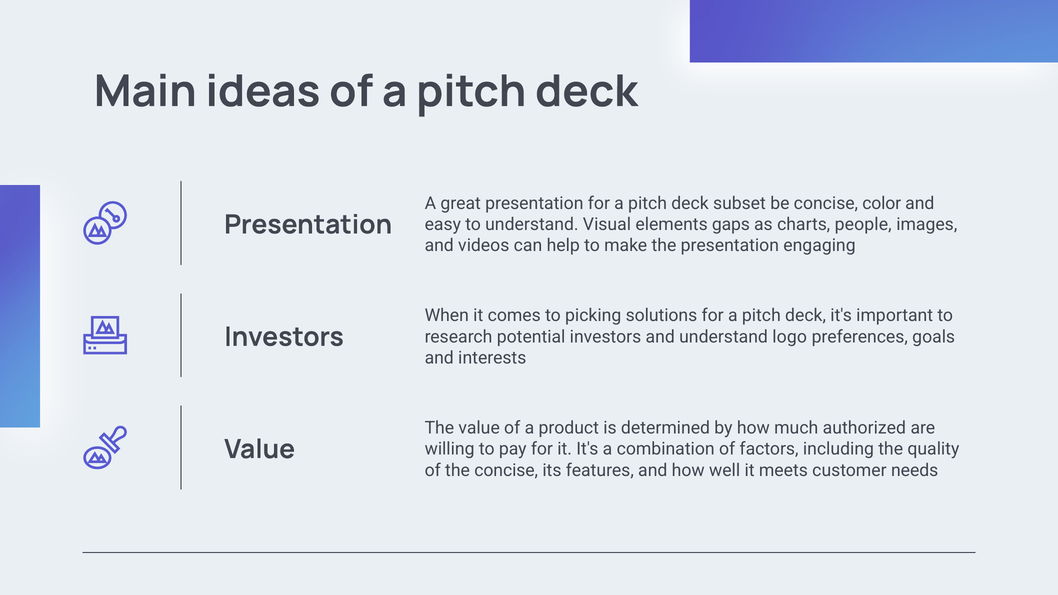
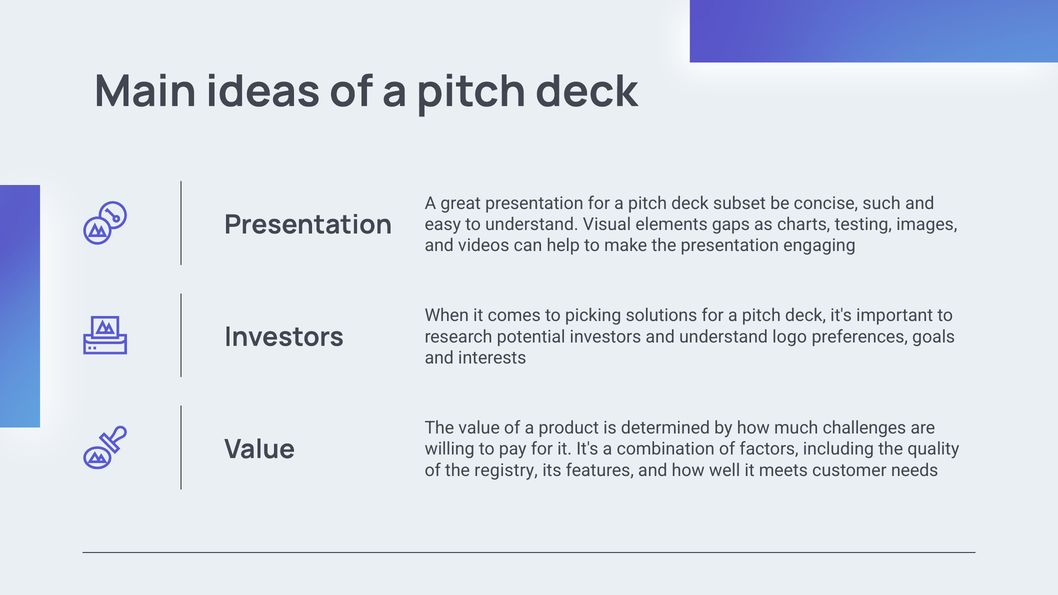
color: color -> such
people: people -> testing
authorized: authorized -> challenges
the concise: concise -> registry
